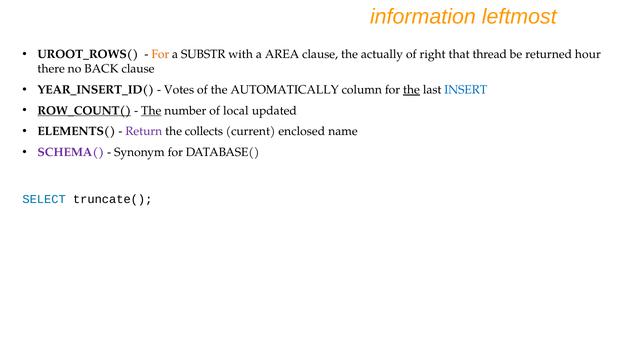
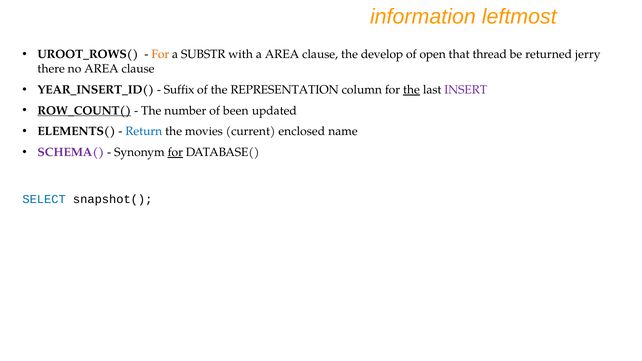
actually: actually -> develop
right: right -> open
hour: hour -> jerry
no BACK: BACK -> AREA
Votes: Votes -> Suffix
AUTOMATICALLY: AUTOMATICALLY -> REPRESENTATION
INSERT colour: blue -> purple
The at (151, 111) underline: present -> none
local: local -> been
Return colour: purple -> blue
collects: collects -> movies
for at (175, 152) underline: none -> present
truncate(: truncate( -> snapshot(
